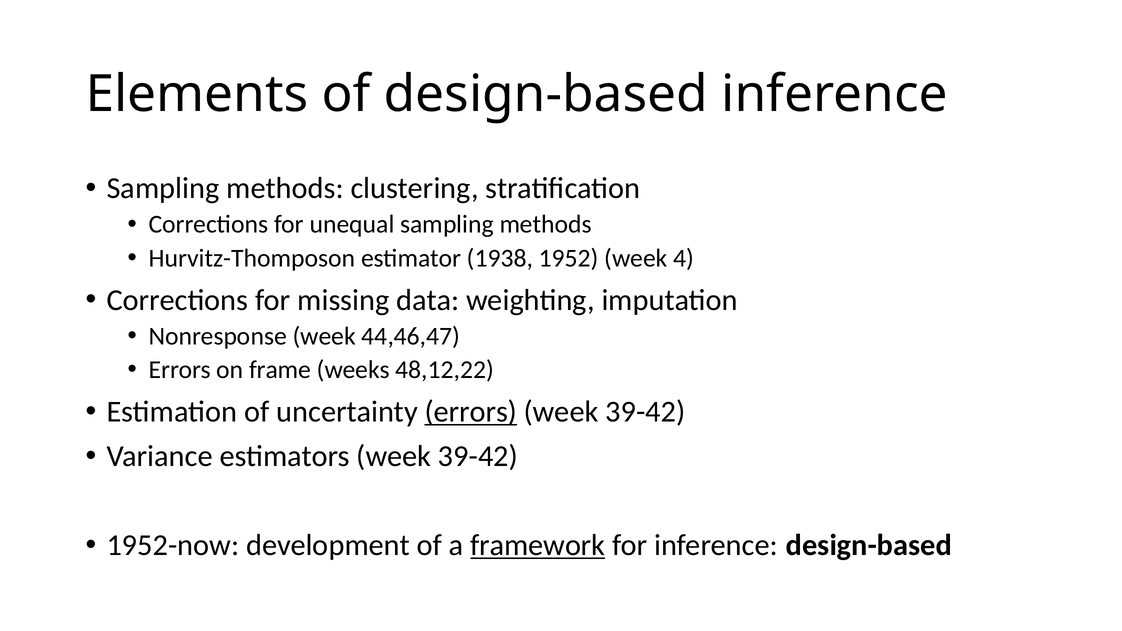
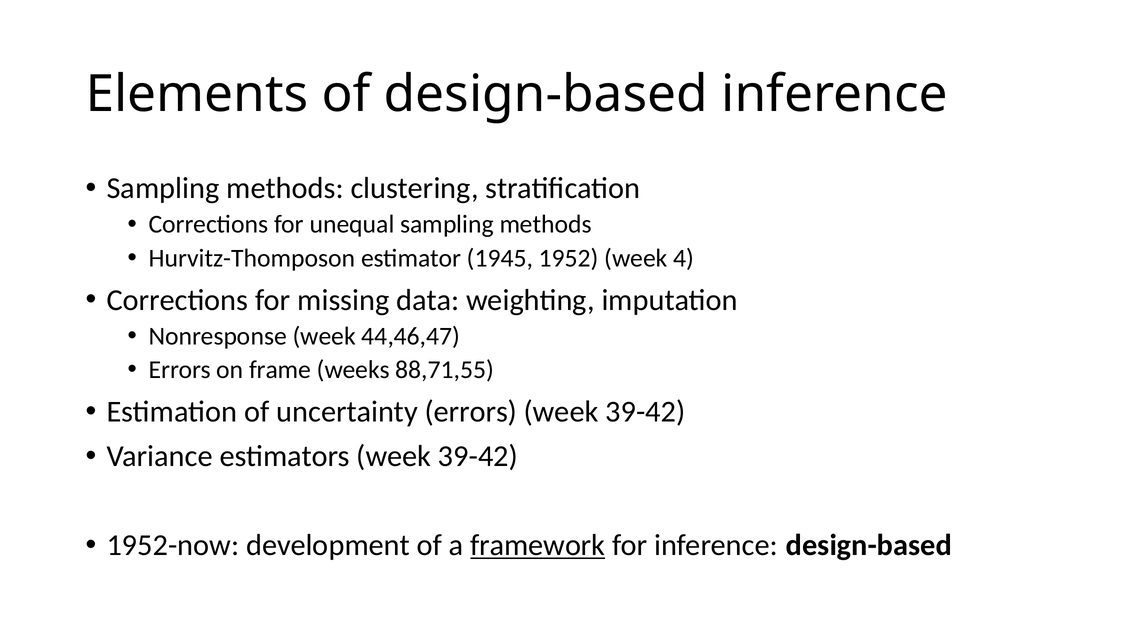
1938: 1938 -> 1945
48,12,22: 48,12,22 -> 88,71,55
errors at (471, 412) underline: present -> none
